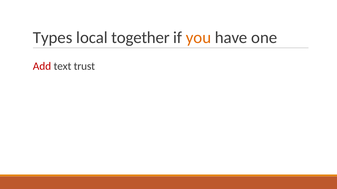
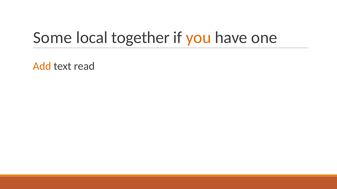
Types: Types -> Some
Add colour: red -> orange
trust: trust -> read
